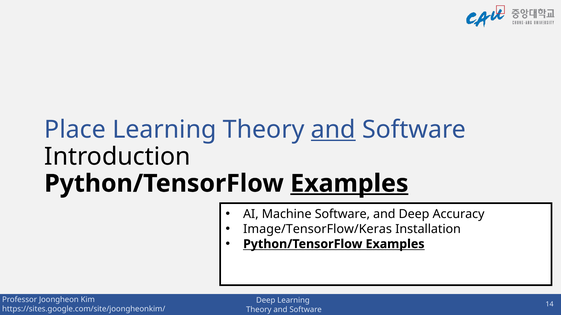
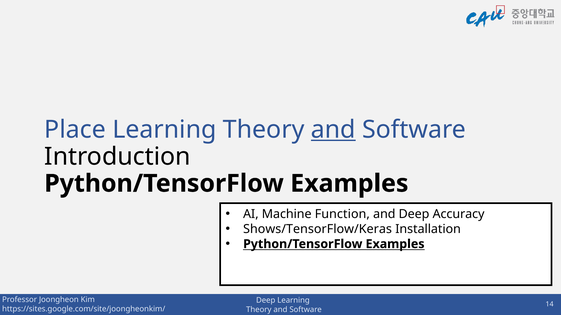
Examples at (349, 184) underline: present -> none
Machine Software: Software -> Function
Image/TensorFlow/Keras: Image/TensorFlow/Keras -> Shows/TensorFlow/Keras
